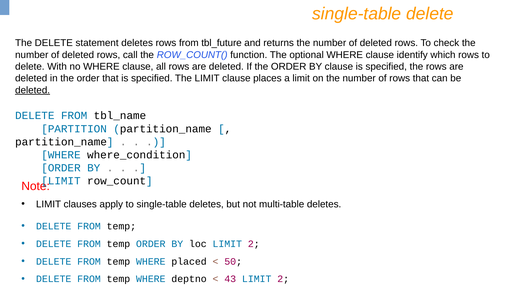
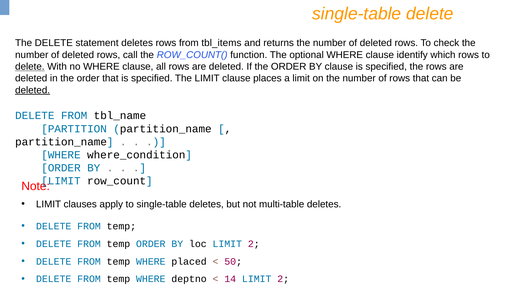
tbl_future: tbl_future -> tbl_items
delete at (30, 67) underline: none -> present
43: 43 -> 14
